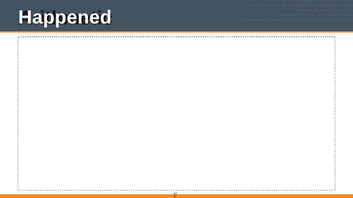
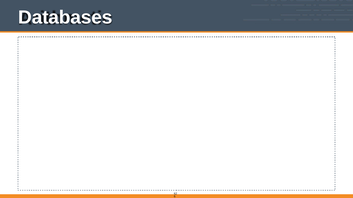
Happened: Happened -> Databases
